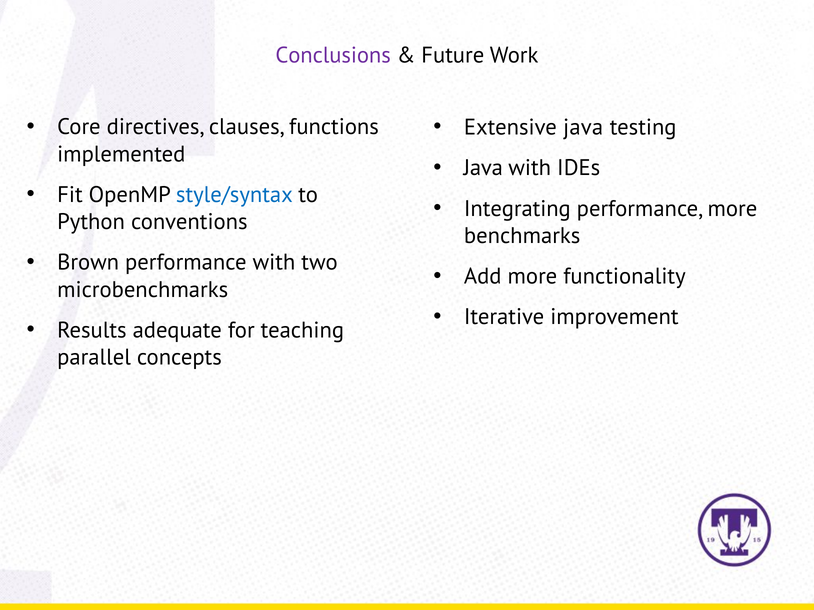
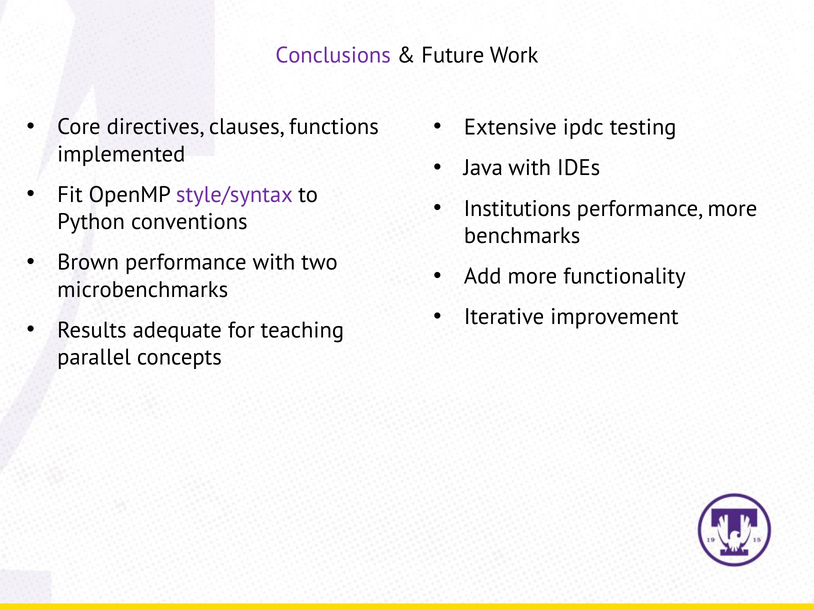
Extensive java: java -> ipdc
style/syntax colour: blue -> purple
Integrating: Integrating -> Institutions
